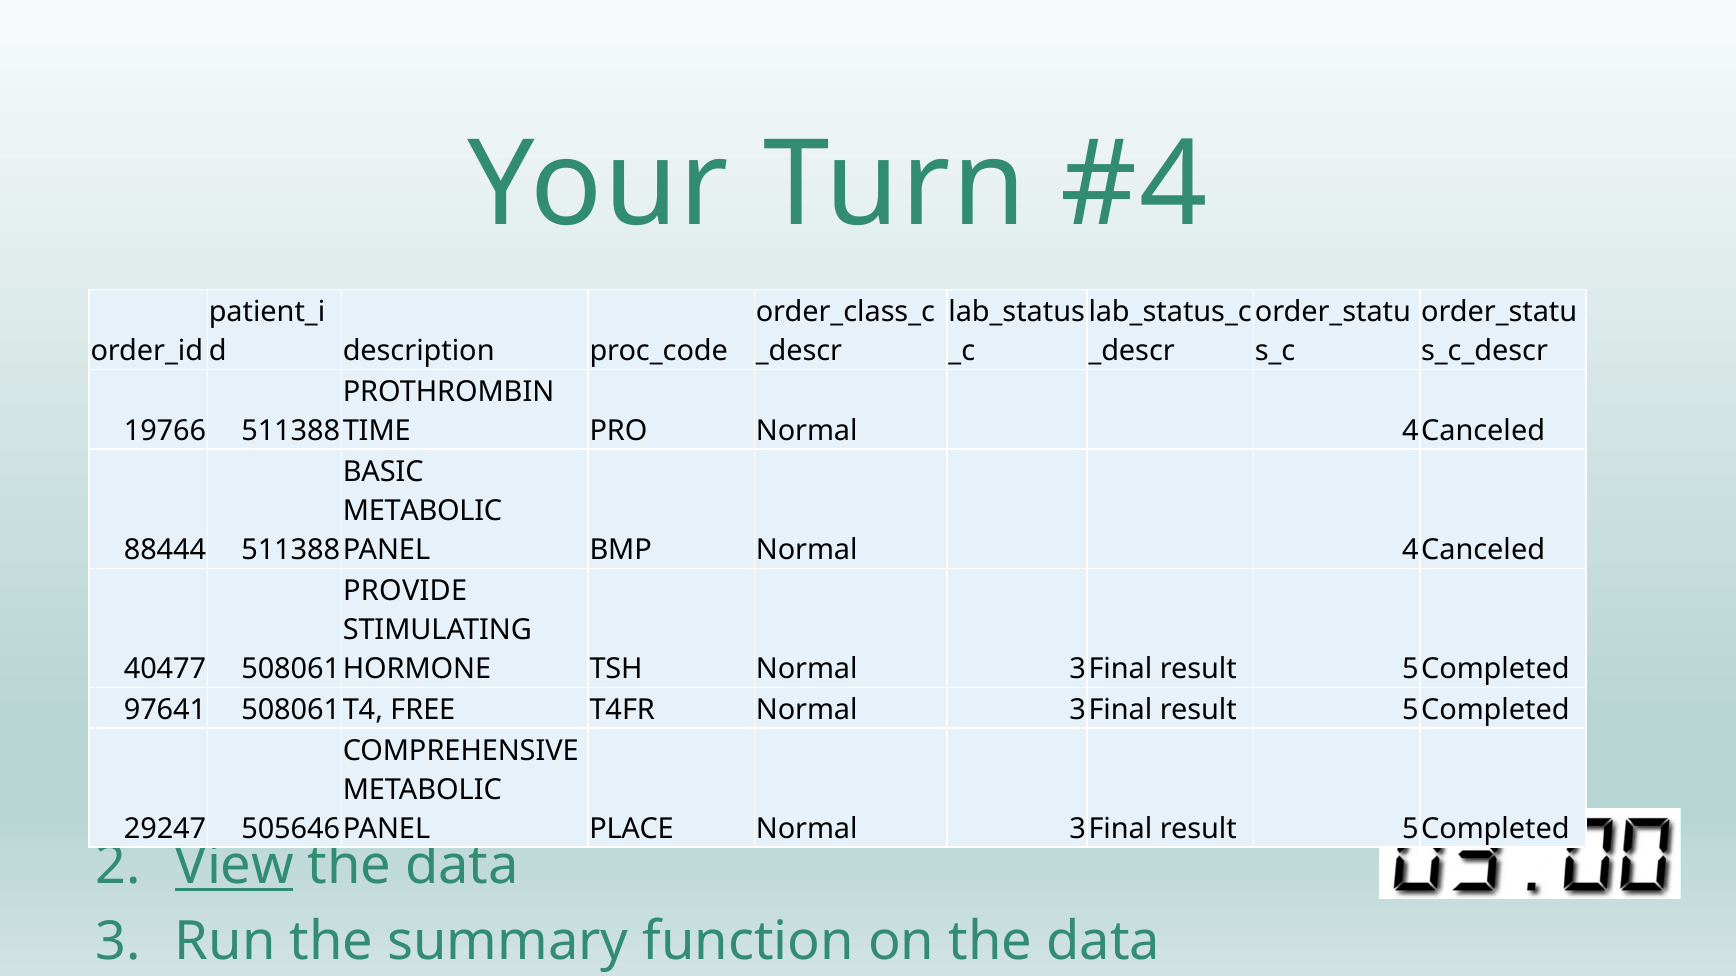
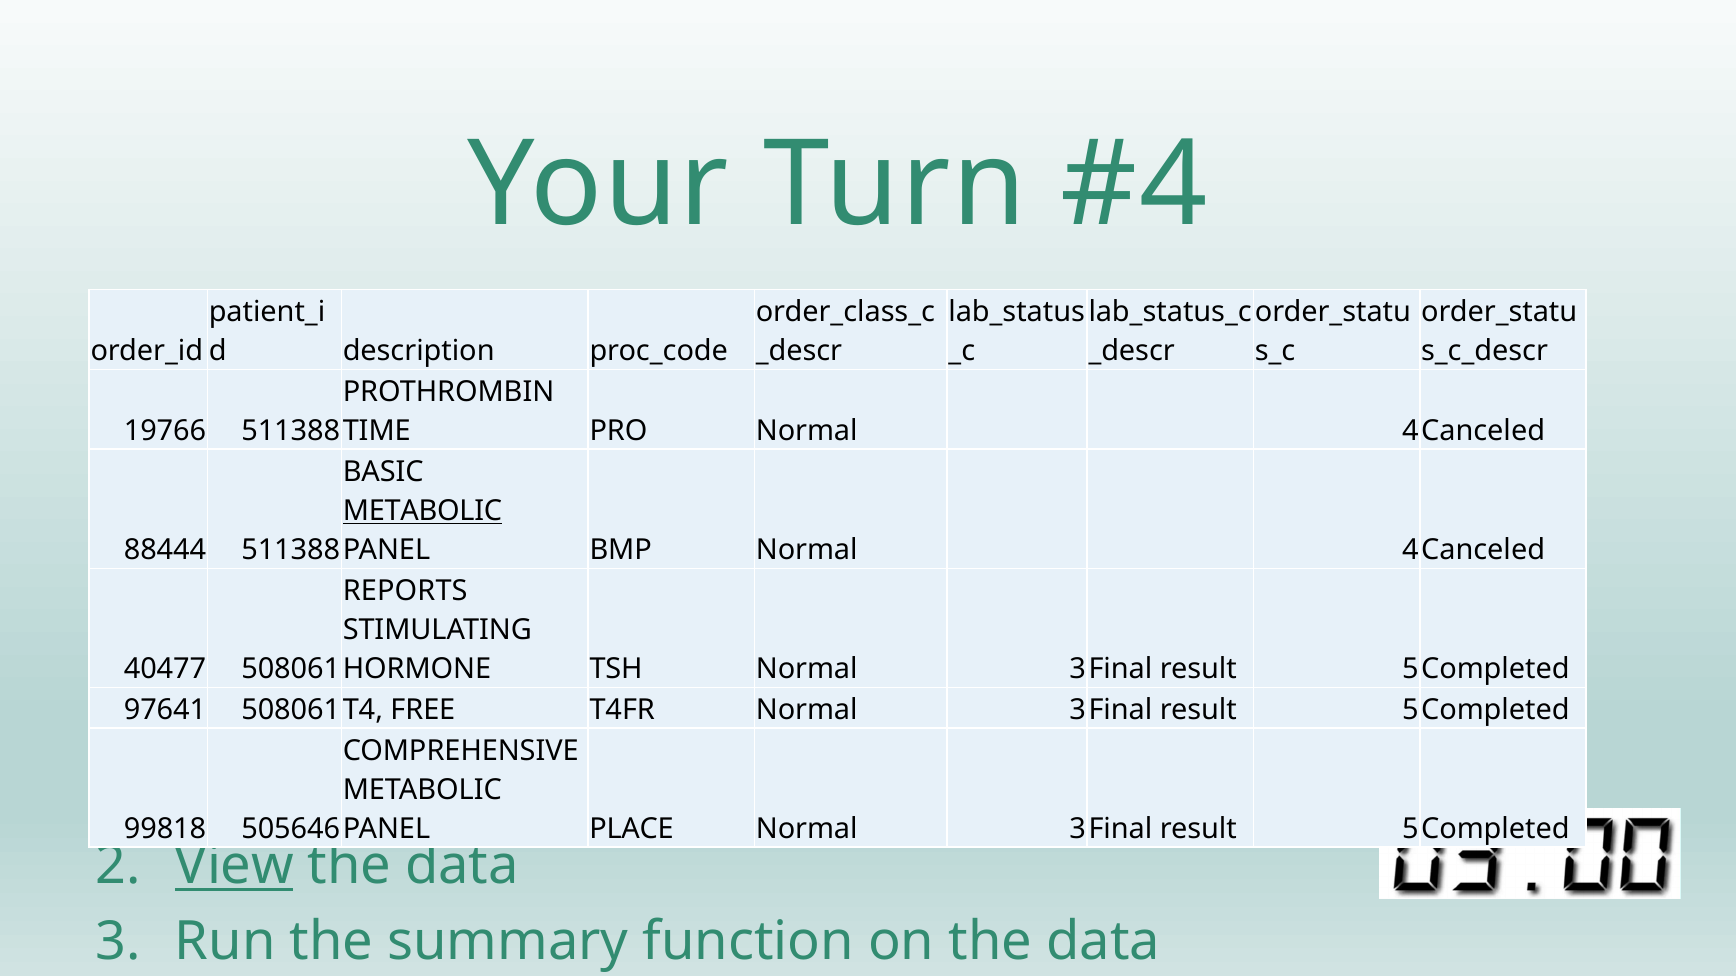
METABOLIC at (422, 511) underline: none -> present
PROVIDE: PROVIDE -> REPORTS
29247: 29247 -> 99818
